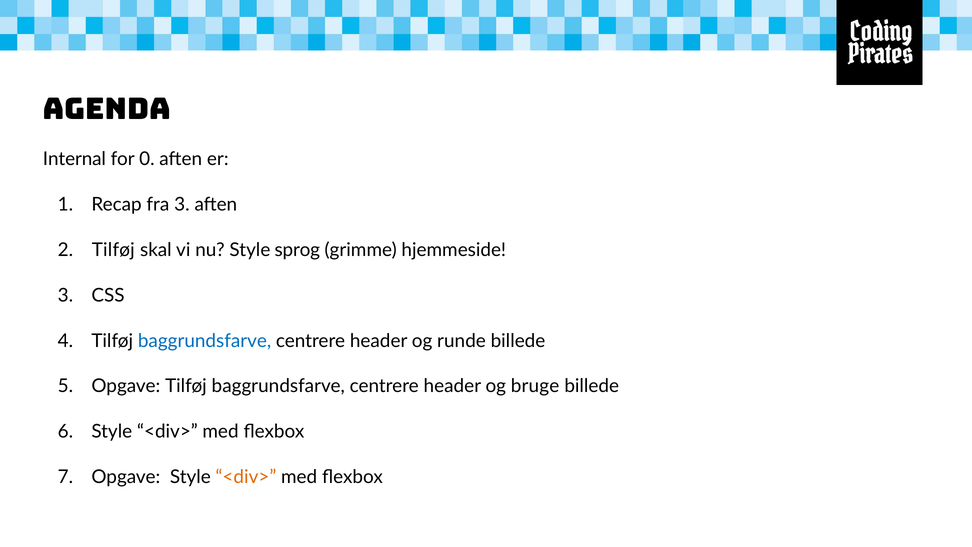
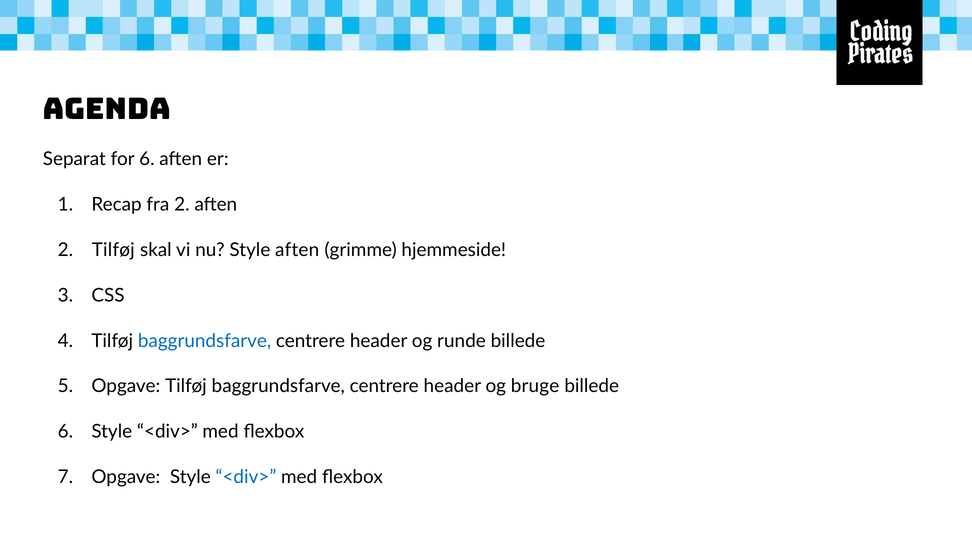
Internal: Internal -> Separat
for 0: 0 -> 6
fra 3: 3 -> 2
Style sprog: sprog -> aften
<div> at (246, 477) colour: orange -> blue
